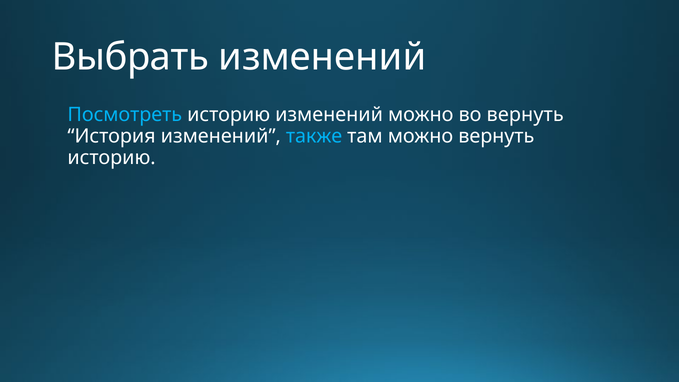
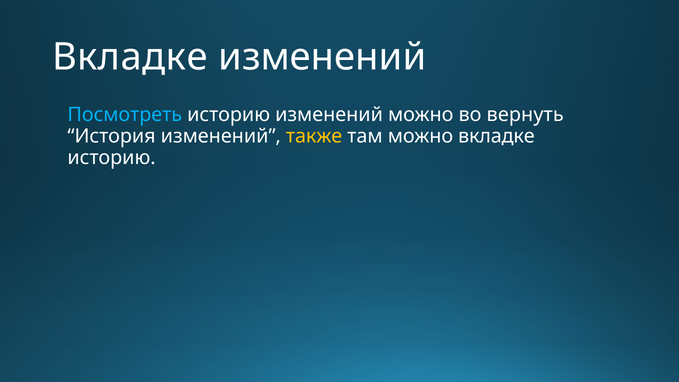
Выбрать at (130, 57): Выбрать -> Вкладке
также colour: light blue -> yellow
можно вернуть: вернуть -> вкладке
